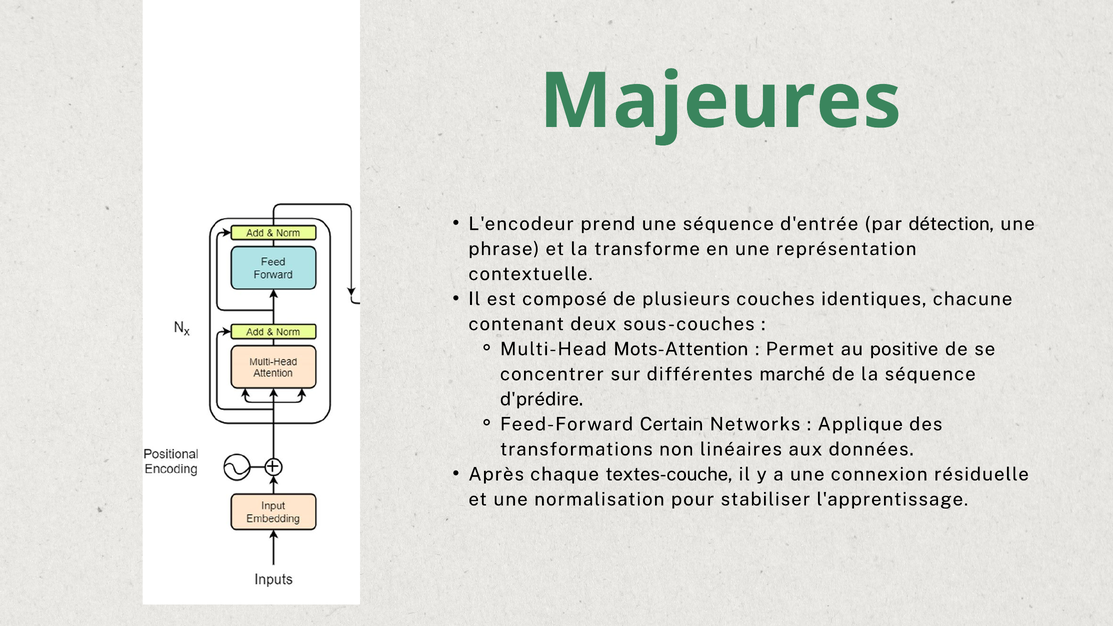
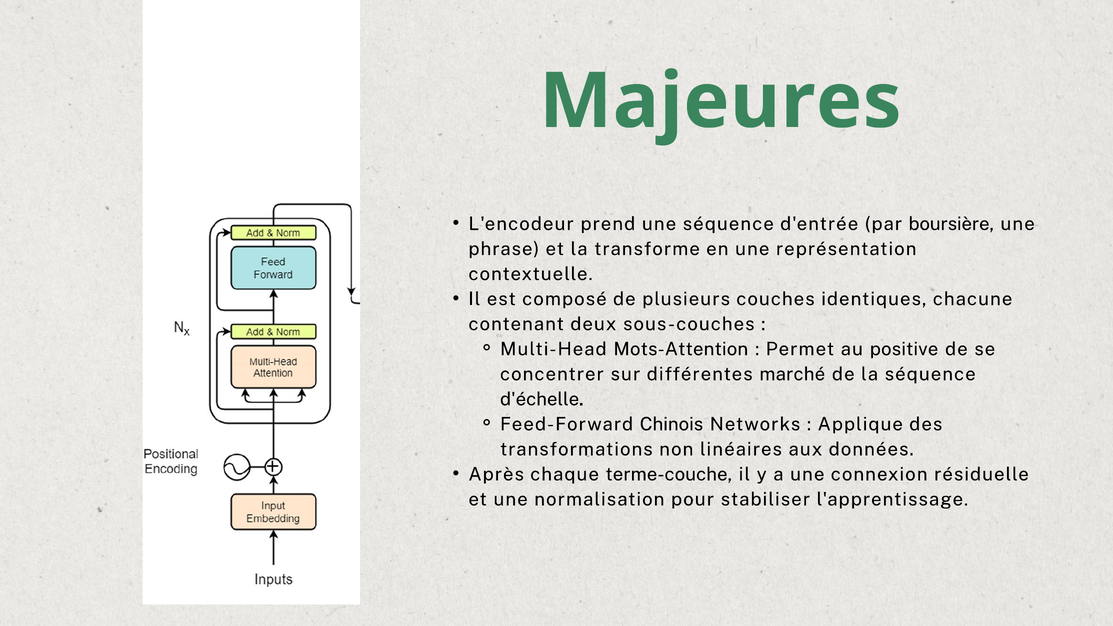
détection: détection -> boursière
d'prédire: d'prédire -> d'échelle
Certain: Certain -> Chinois
textes-couche: textes-couche -> terme-couche
